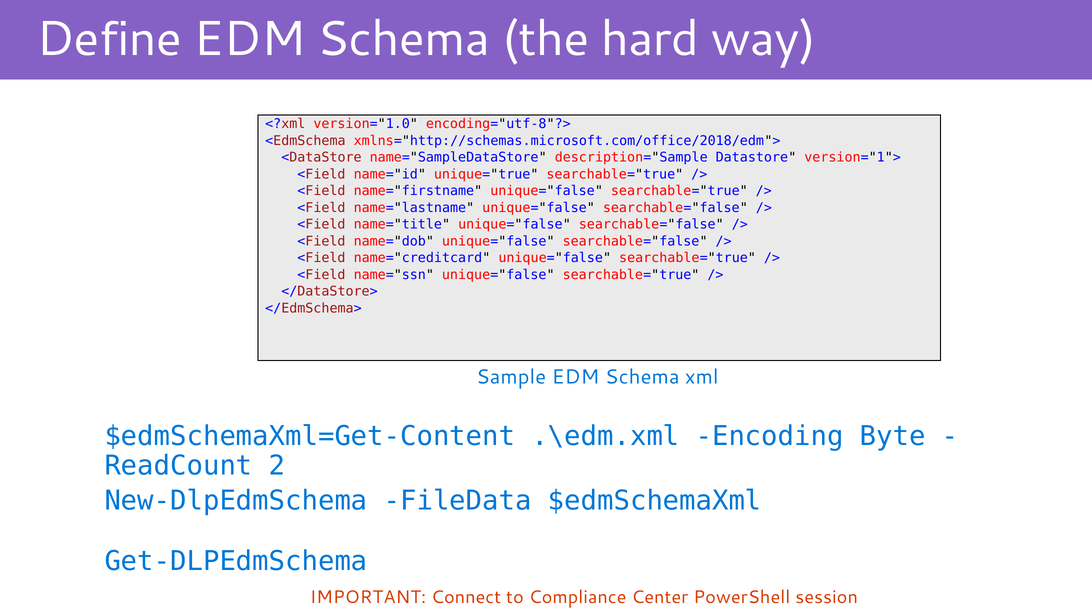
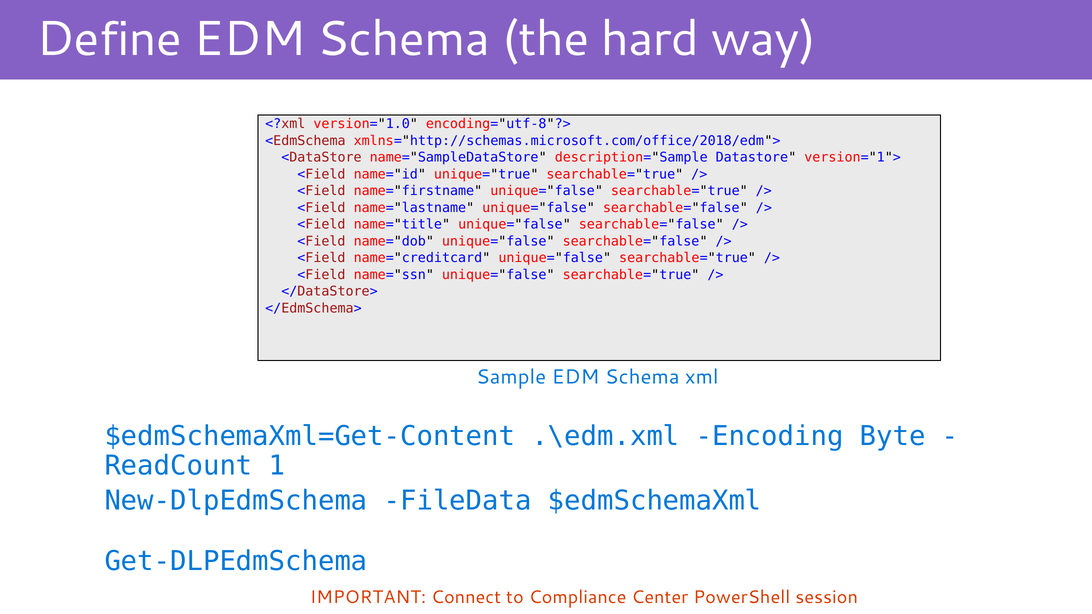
2: 2 -> 1
